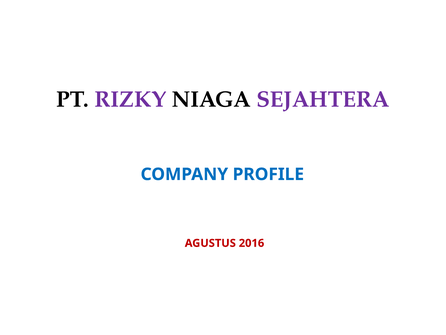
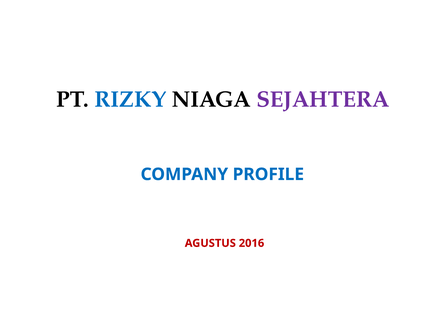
RIZKY colour: purple -> blue
